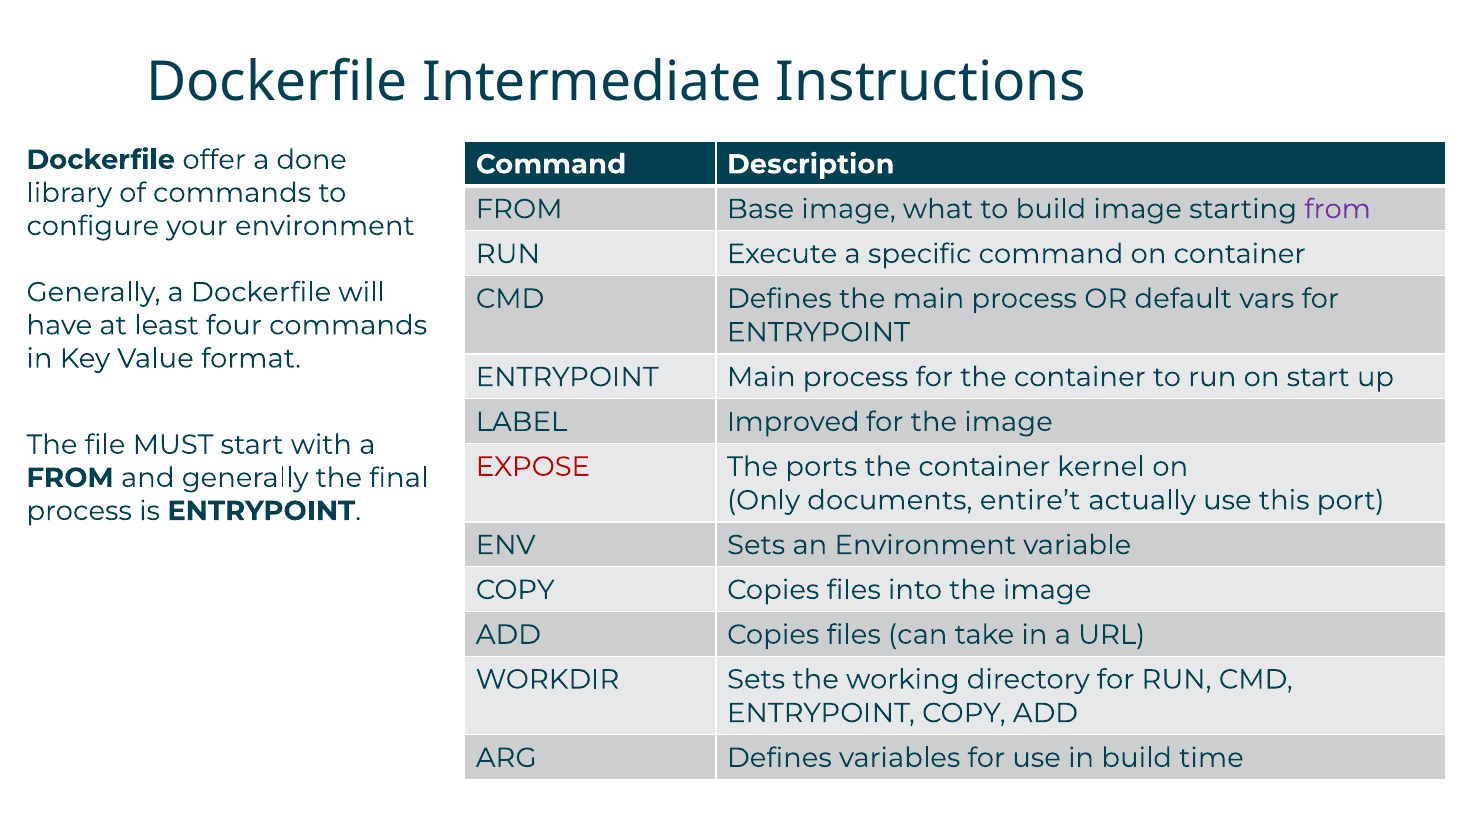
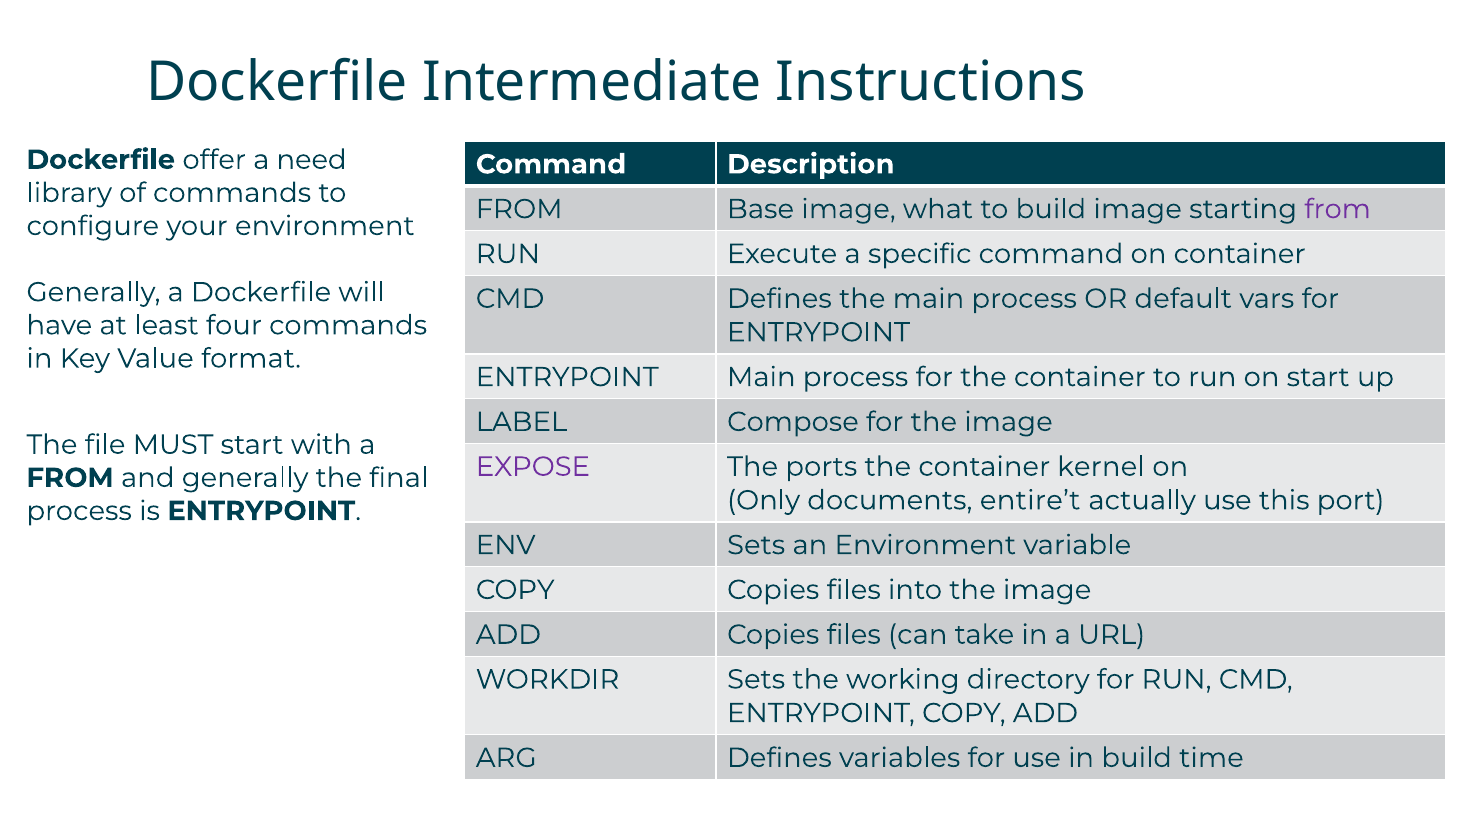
done: done -> need
Improved: Improved -> Compose
EXPOSE colour: red -> purple
